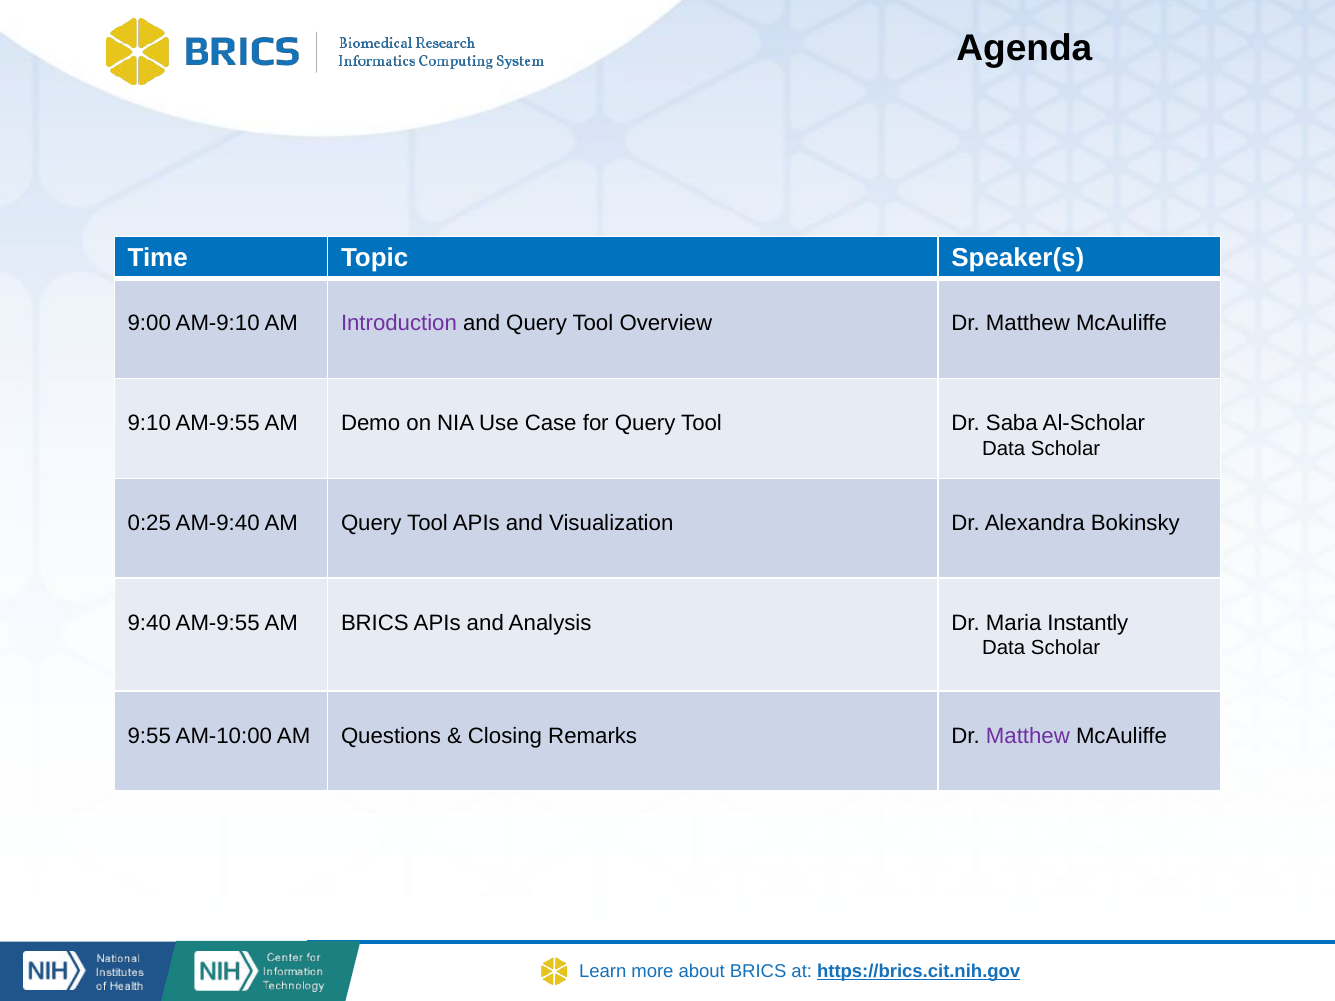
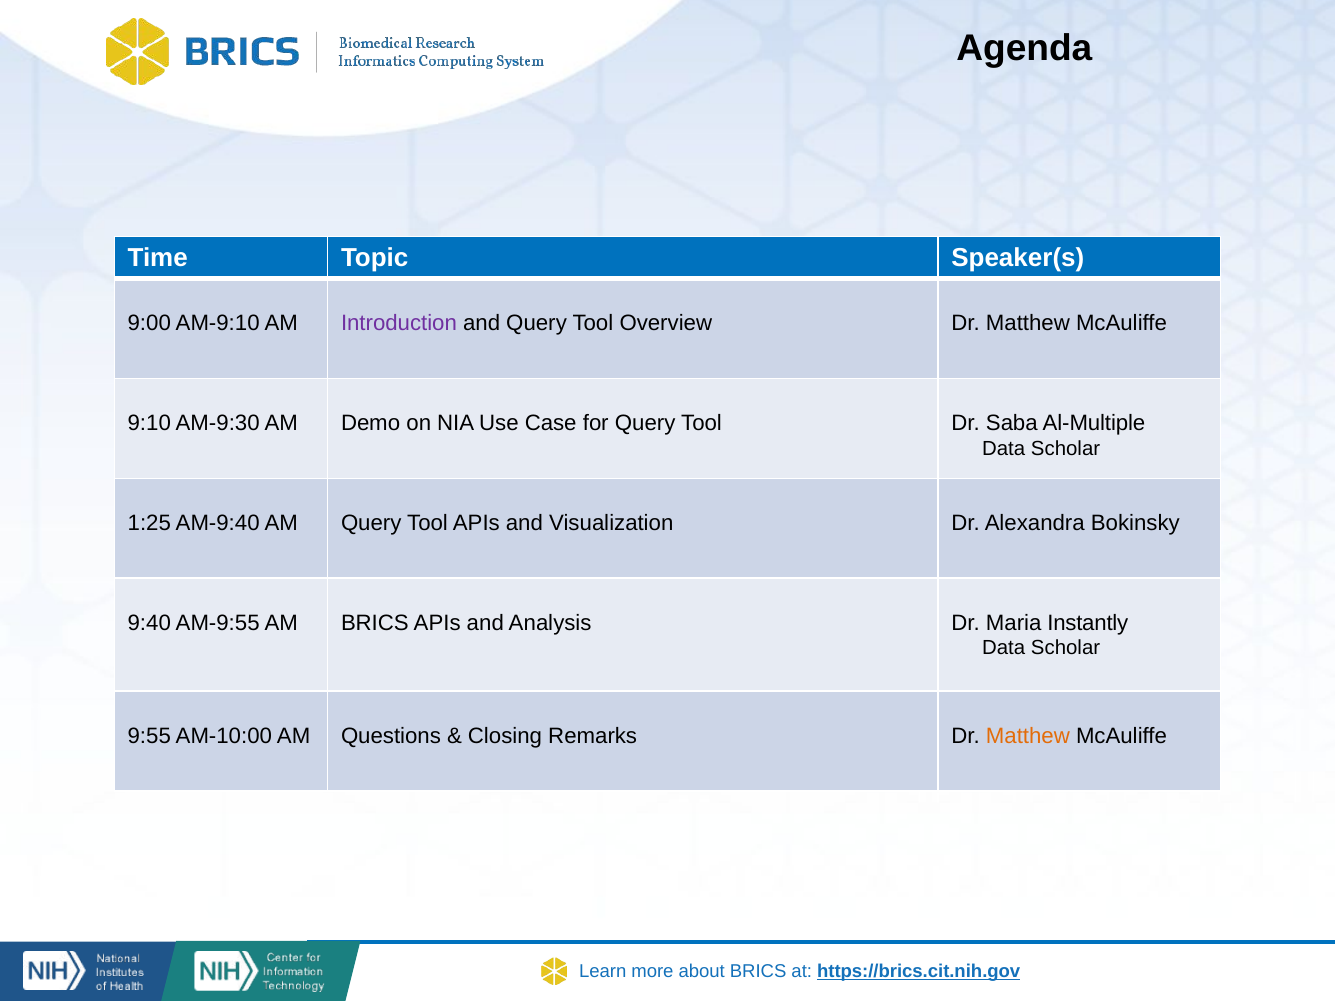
9:10 AM-9:55: AM-9:55 -> AM-9:30
Al-Scholar: Al-Scholar -> Al-Multiple
0:25: 0:25 -> 1:25
Matthew at (1028, 736) colour: purple -> orange
